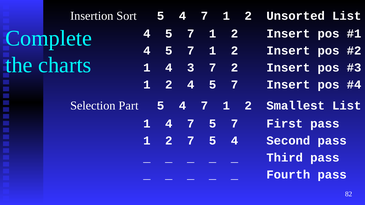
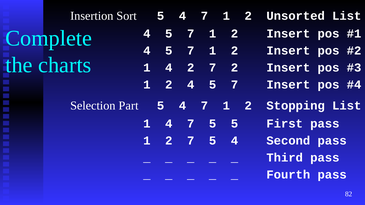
4 3: 3 -> 2
Smallest: Smallest -> Stopping
7 5 7: 7 -> 5
